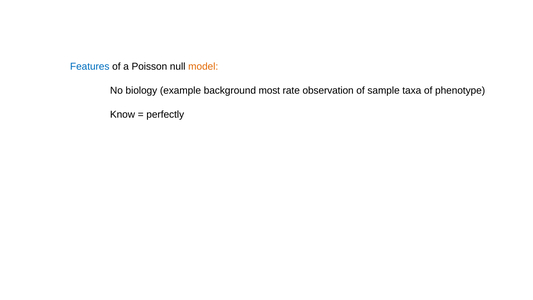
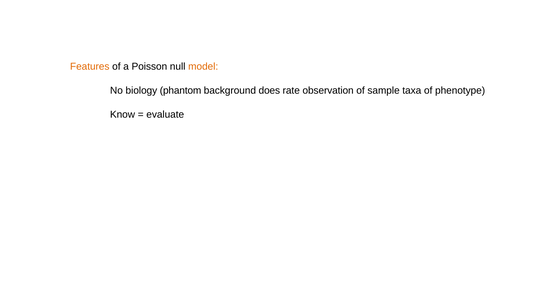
Features colour: blue -> orange
example: example -> phantom
most: most -> does
perfectly: perfectly -> evaluate
